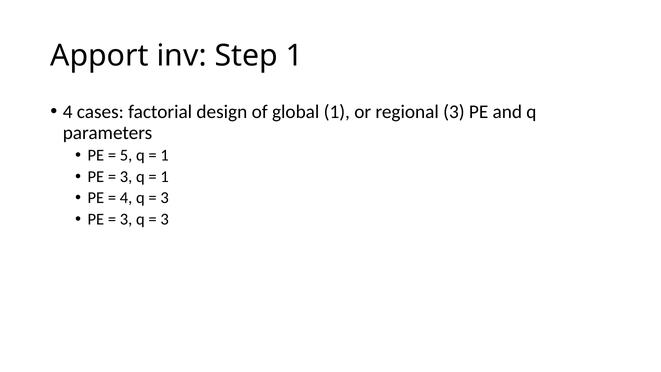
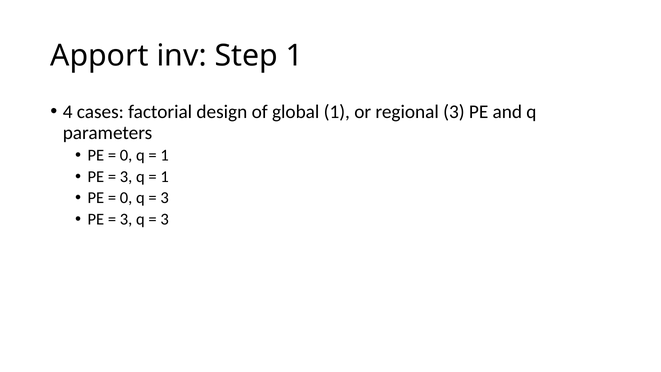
5 at (126, 155): 5 -> 0
4 at (126, 198): 4 -> 0
